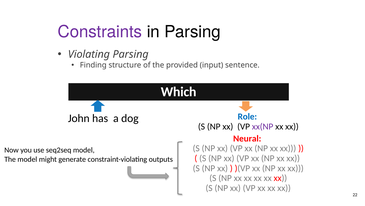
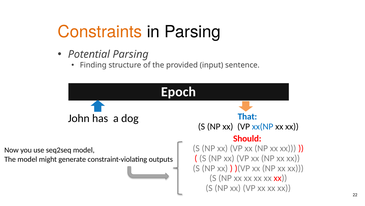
Constraints colour: purple -> orange
Violating: Violating -> Potential
Which: Which -> Epoch
Role: Role -> That
xx(NP colour: purple -> blue
Neural: Neural -> Should
